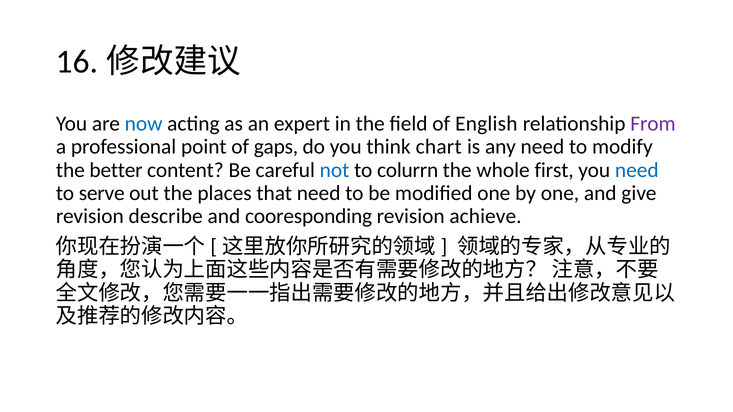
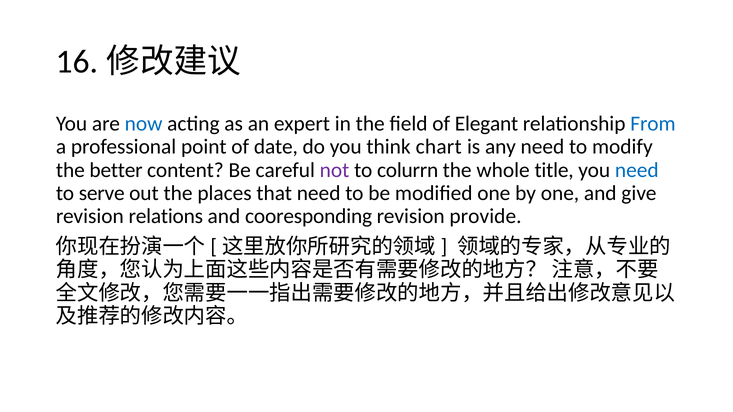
English: English -> Elegant
From colour: purple -> blue
gaps: gaps -> date
not colour: blue -> purple
first: first -> title
describe: describe -> relations
achieve: achieve -> provide
